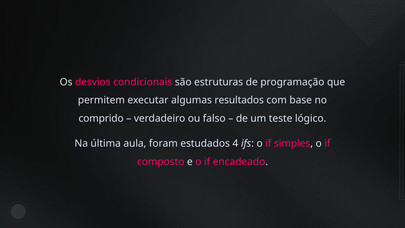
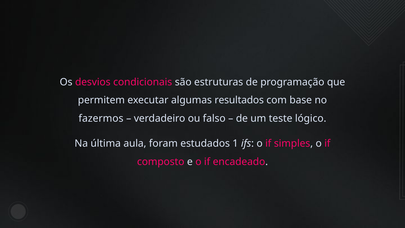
comprido: comprido -> fazermos
4: 4 -> 1
